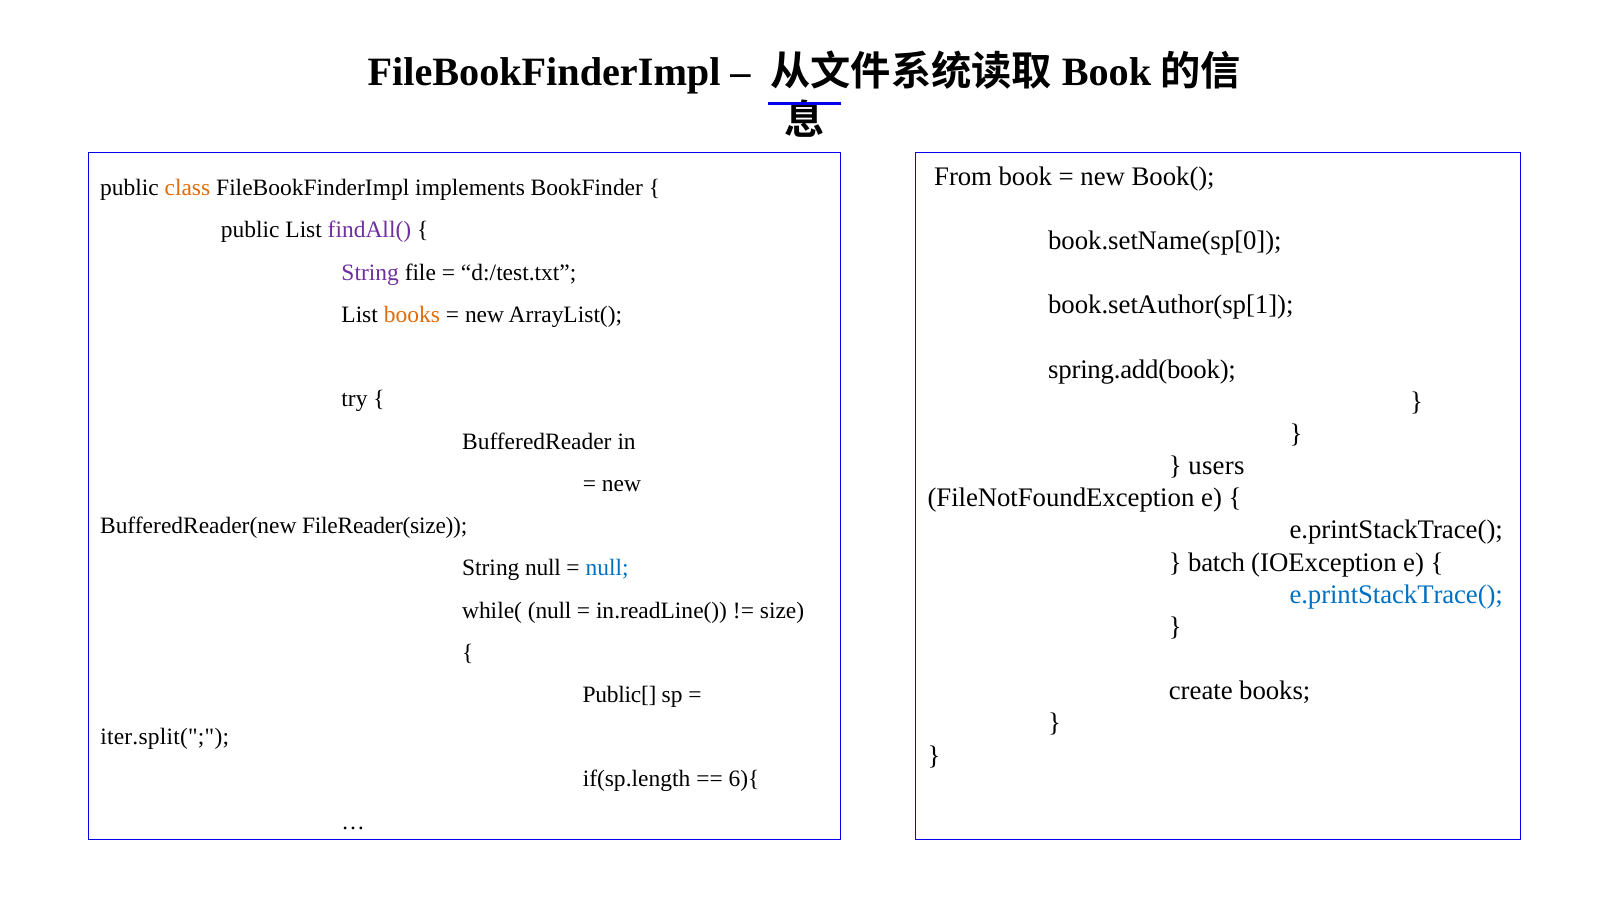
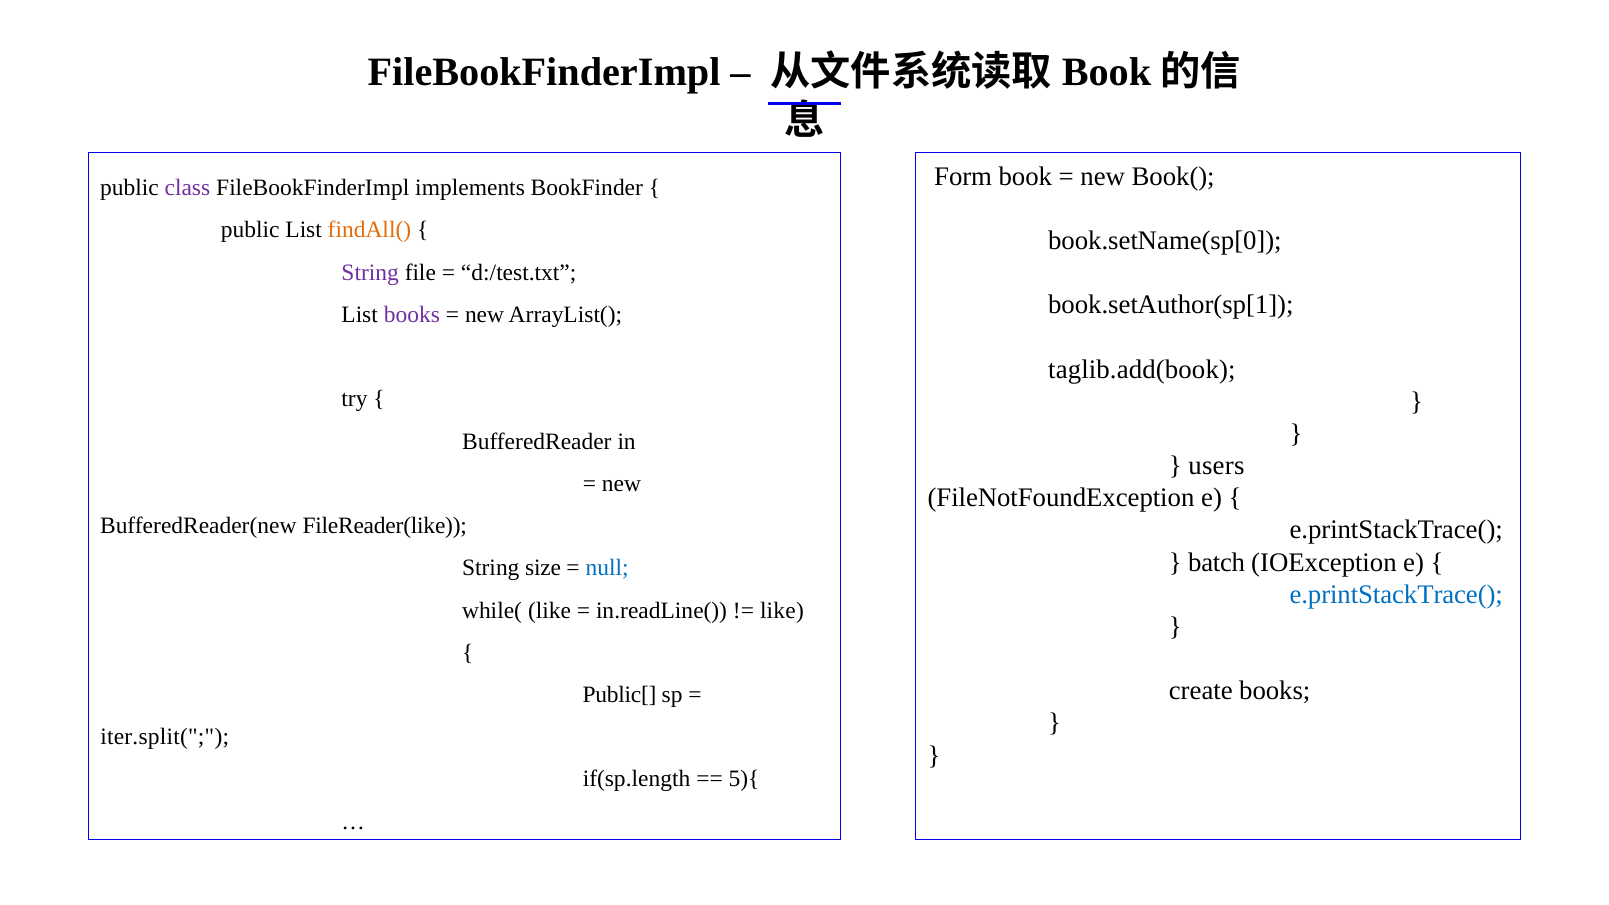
From: From -> Form
class colour: orange -> purple
findAll( colour: purple -> orange
books at (412, 315) colour: orange -> purple
spring.add(book: spring.add(book -> taglib.add(book
FileReader(size: FileReader(size -> FileReader(like
String null: null -> size
while( null: null -> like
size at (782, 610): size -> like
6){: 6){ -> 5){
